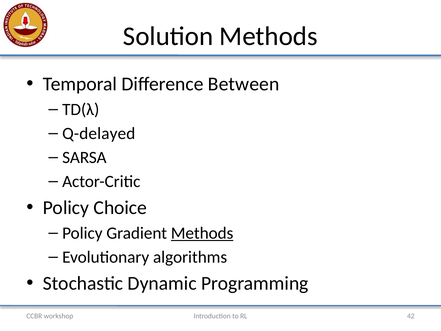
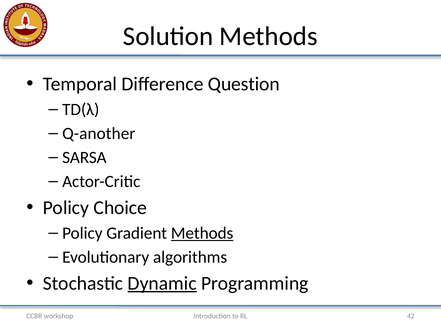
Between: Between -> Question
Q-delayed: Q-delayed -> Q-another
Dynamic underline: none -> present
